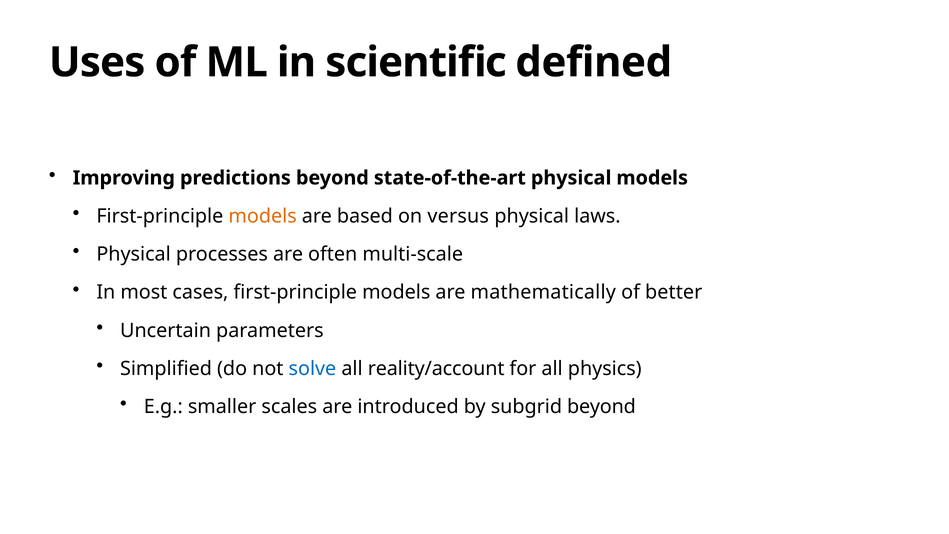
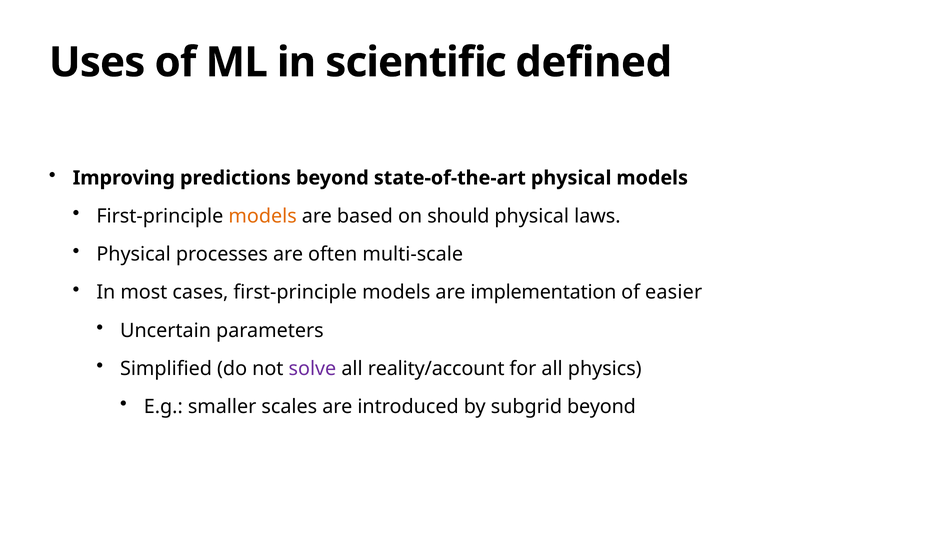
versus: versus -> should
mathematically: mathematically -> implementation
better: better -> easier
solve colour: blue -> purple
